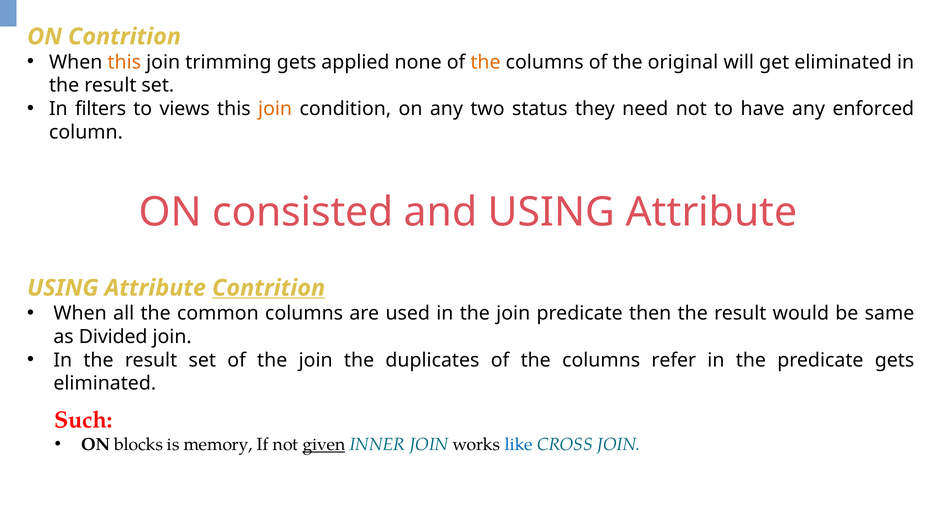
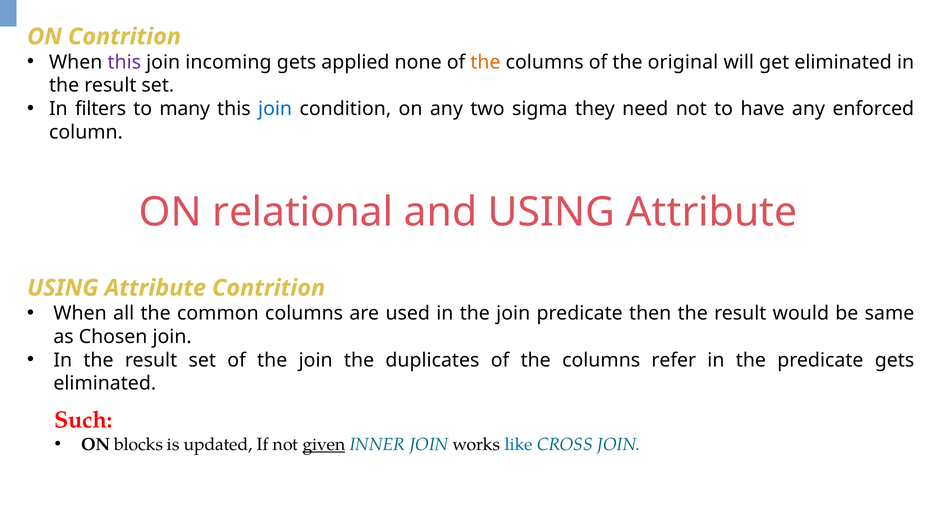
this at (124, 62) colour: orange -> purple
trimming: trimming -> incoming
views: views -> many
join at (275, 109) colour: orange -> blue
status: status -> sigma
consisted: consisted -> relational
Contrition at (269, 288) underline: present -> none
Divided: Divided -> Chosen
memory: memory -> updated
